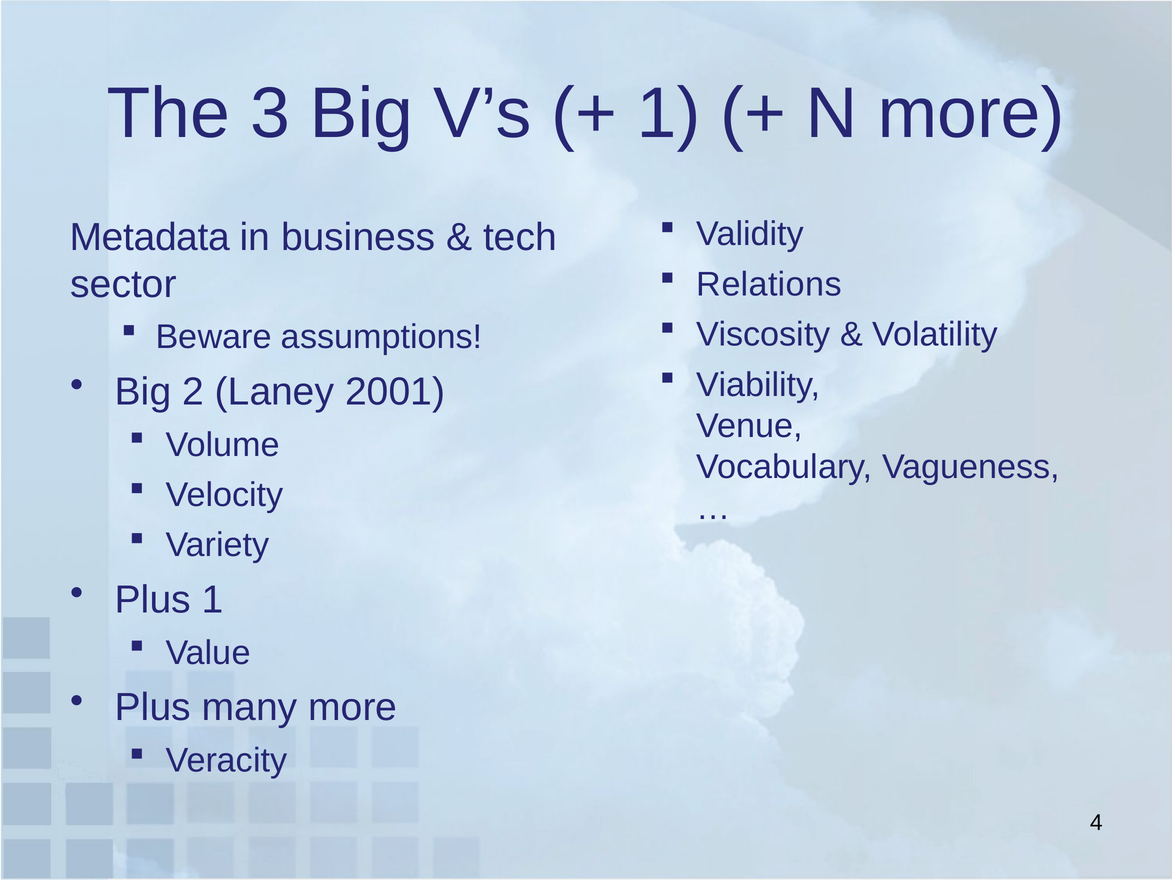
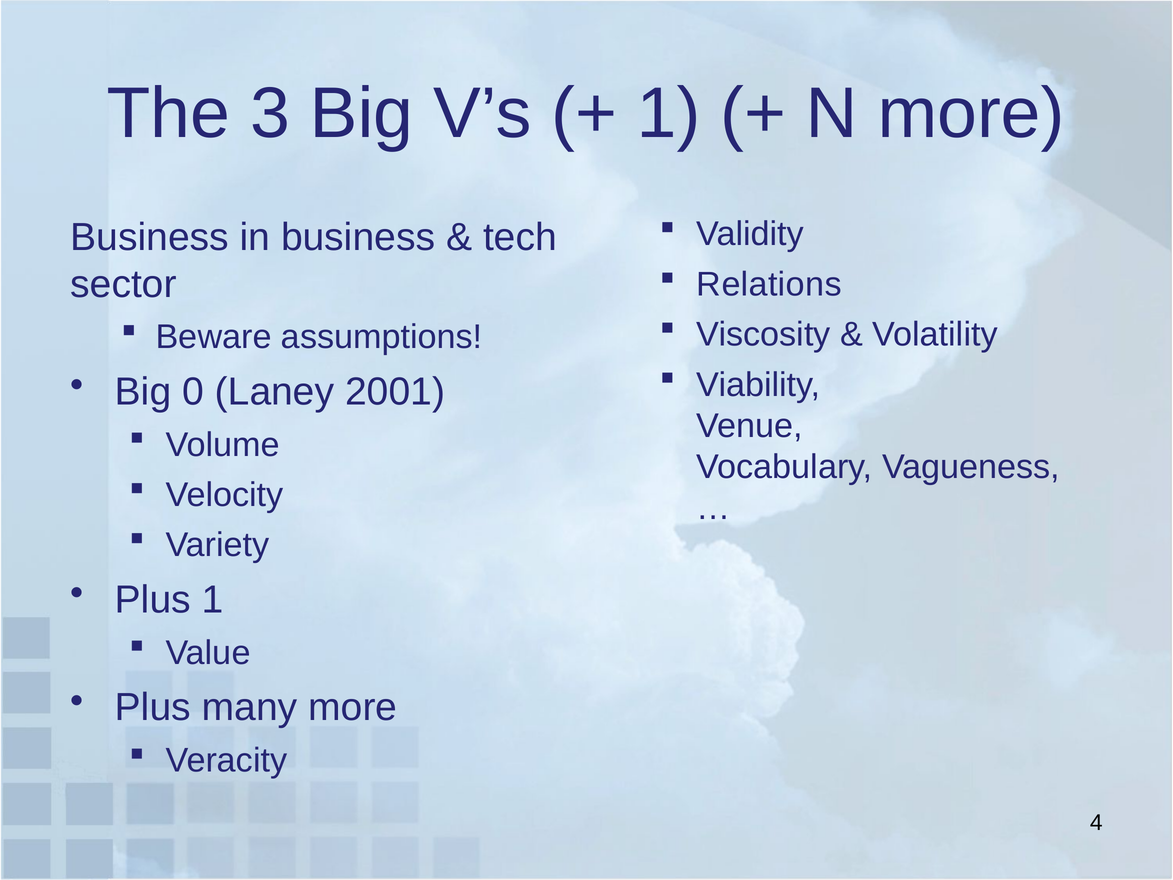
Metadata at (150, 237): Metadata -> Business
2: 2 -> 0
